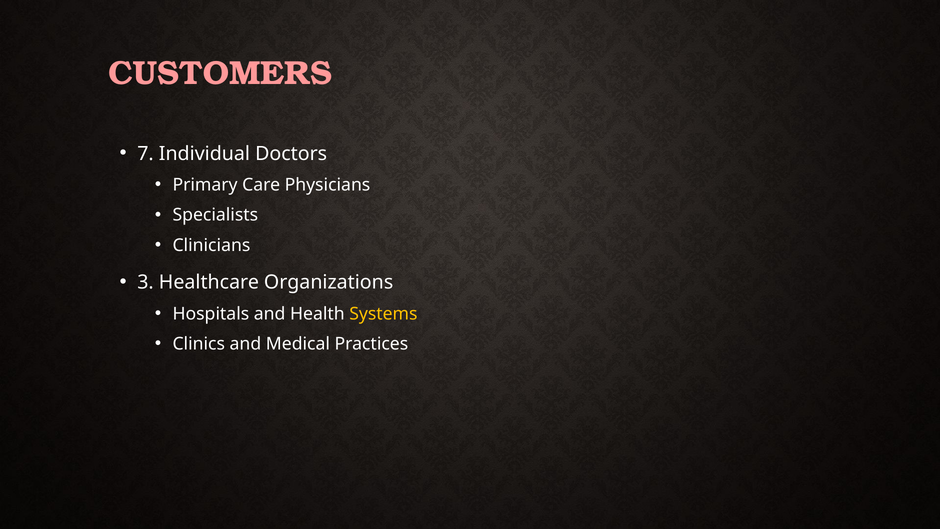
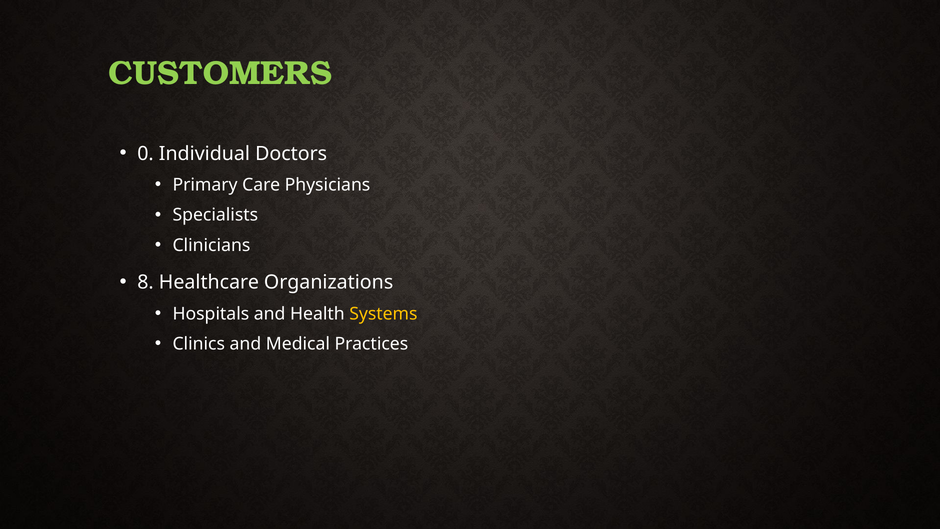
CUSTOMERS colour: pink -> light green
7: 7 -> 0
3: 3 -> 8
